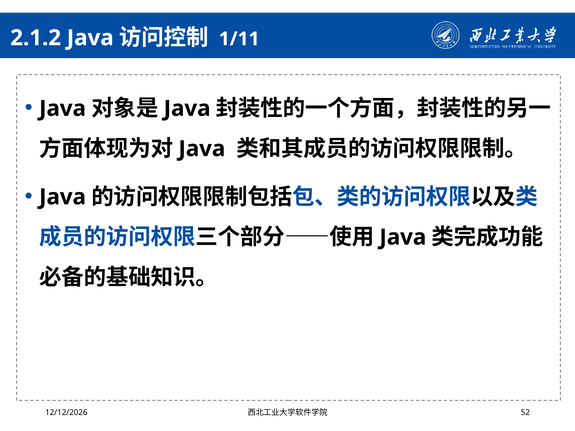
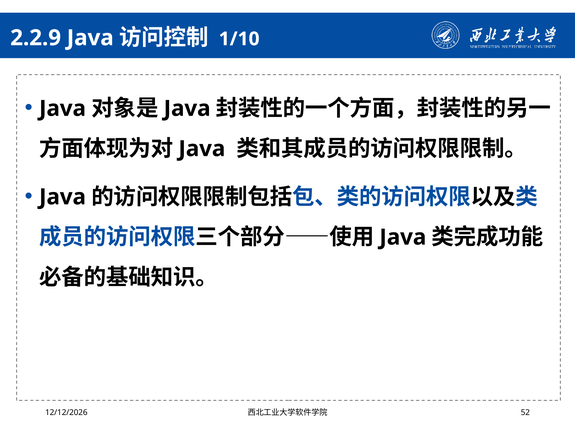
2.1.2: 2.1.2 -> 2.2.9
1/11: 1/11 -> 1/10
